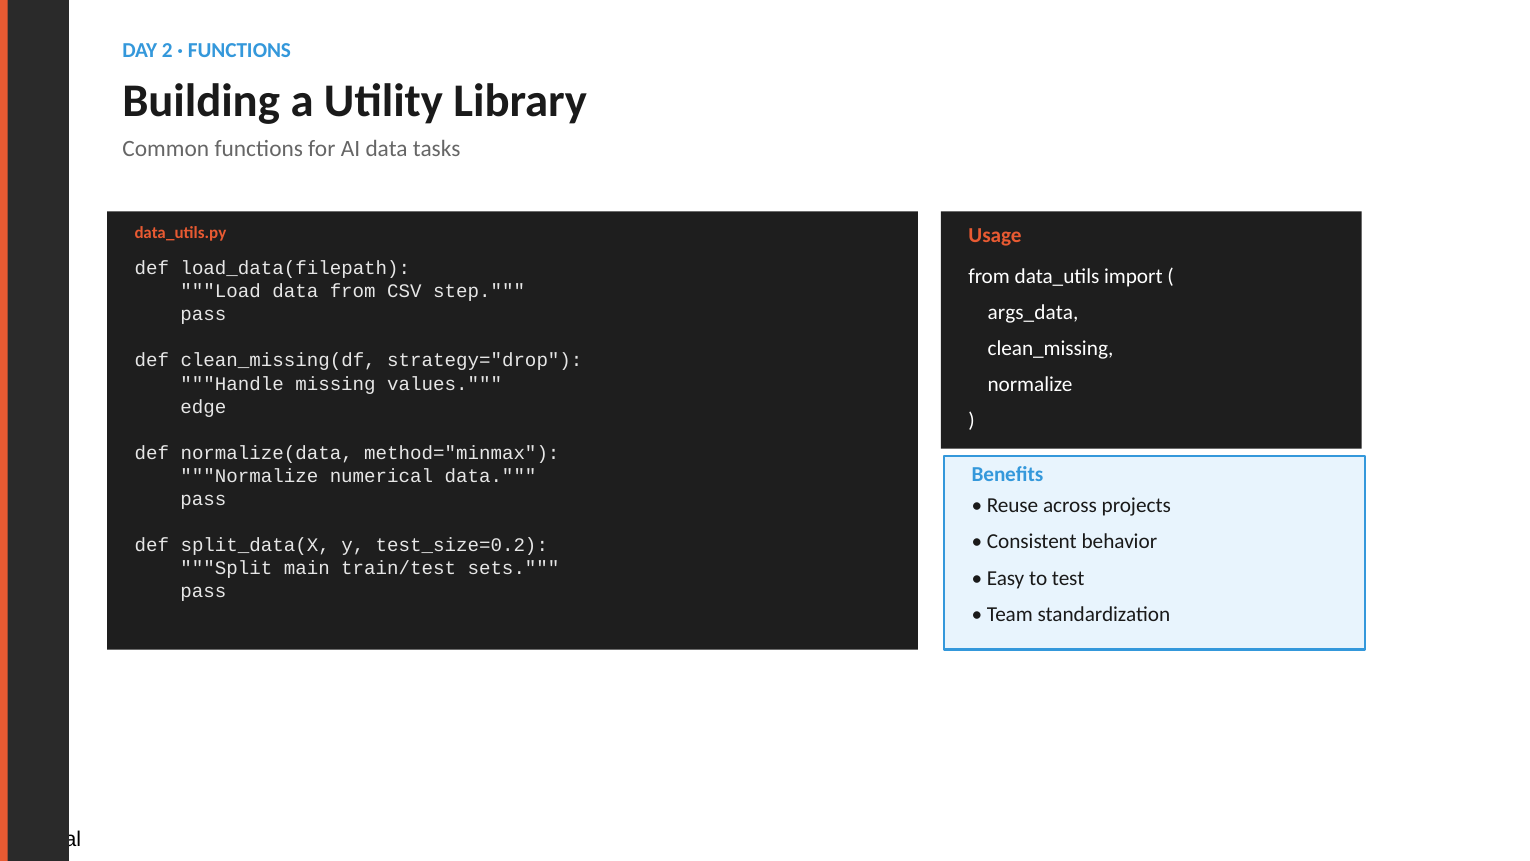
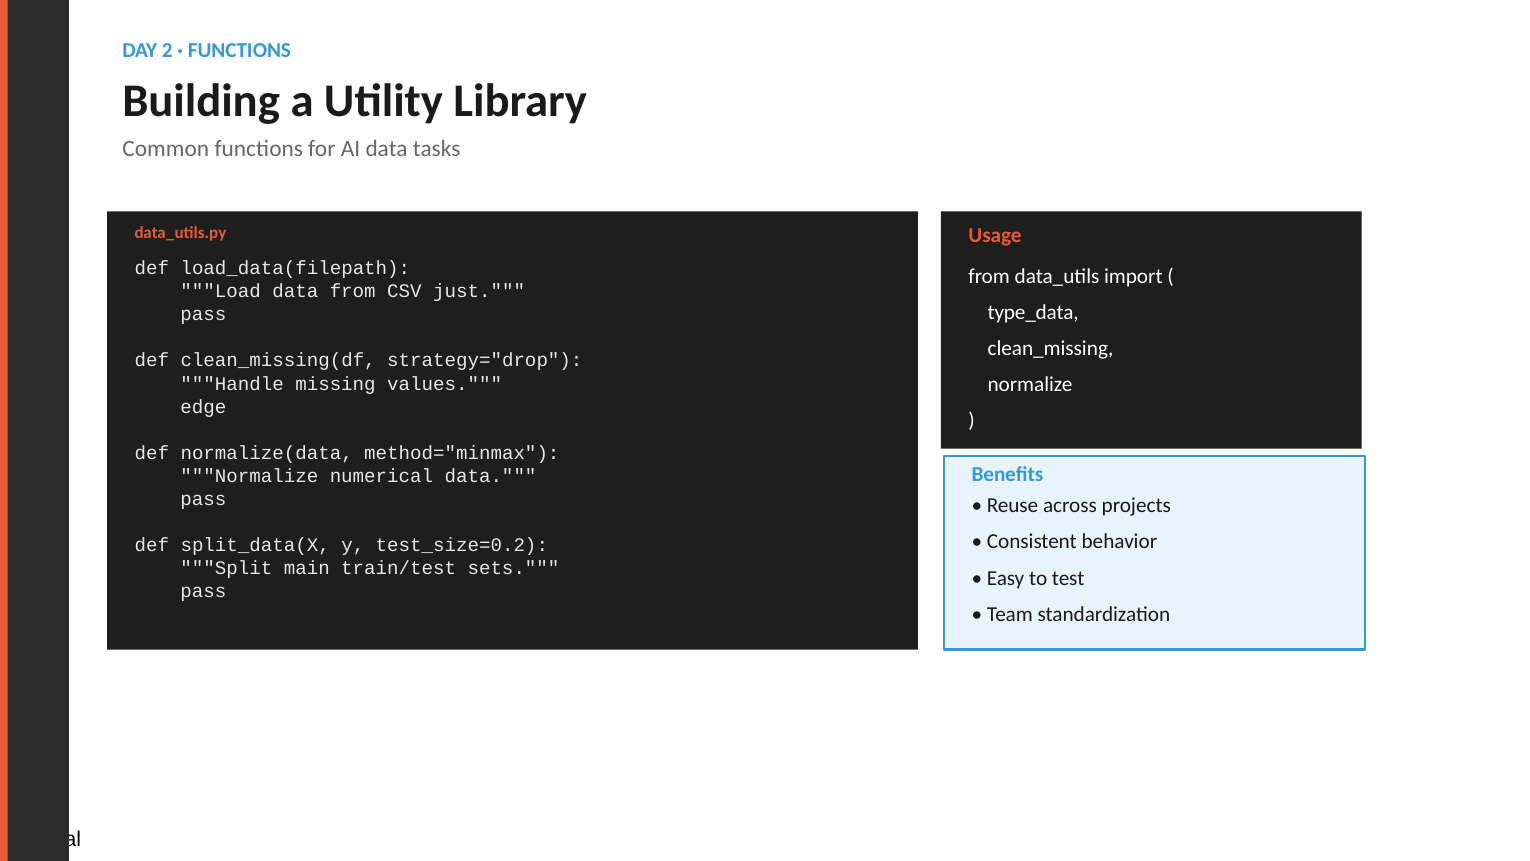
step: step -> just
args_data: args_data -> type_data
